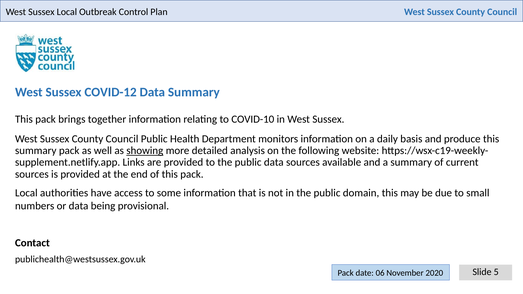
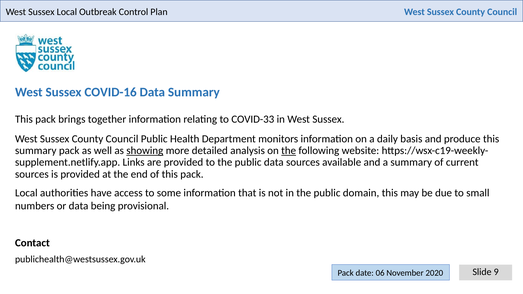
COVID-12: COVID-12 -> COVID-16
COVID-10: COVID-10 -> COVID-33
the at (289, 151) underline: none -> present
5: 5 -> 9
